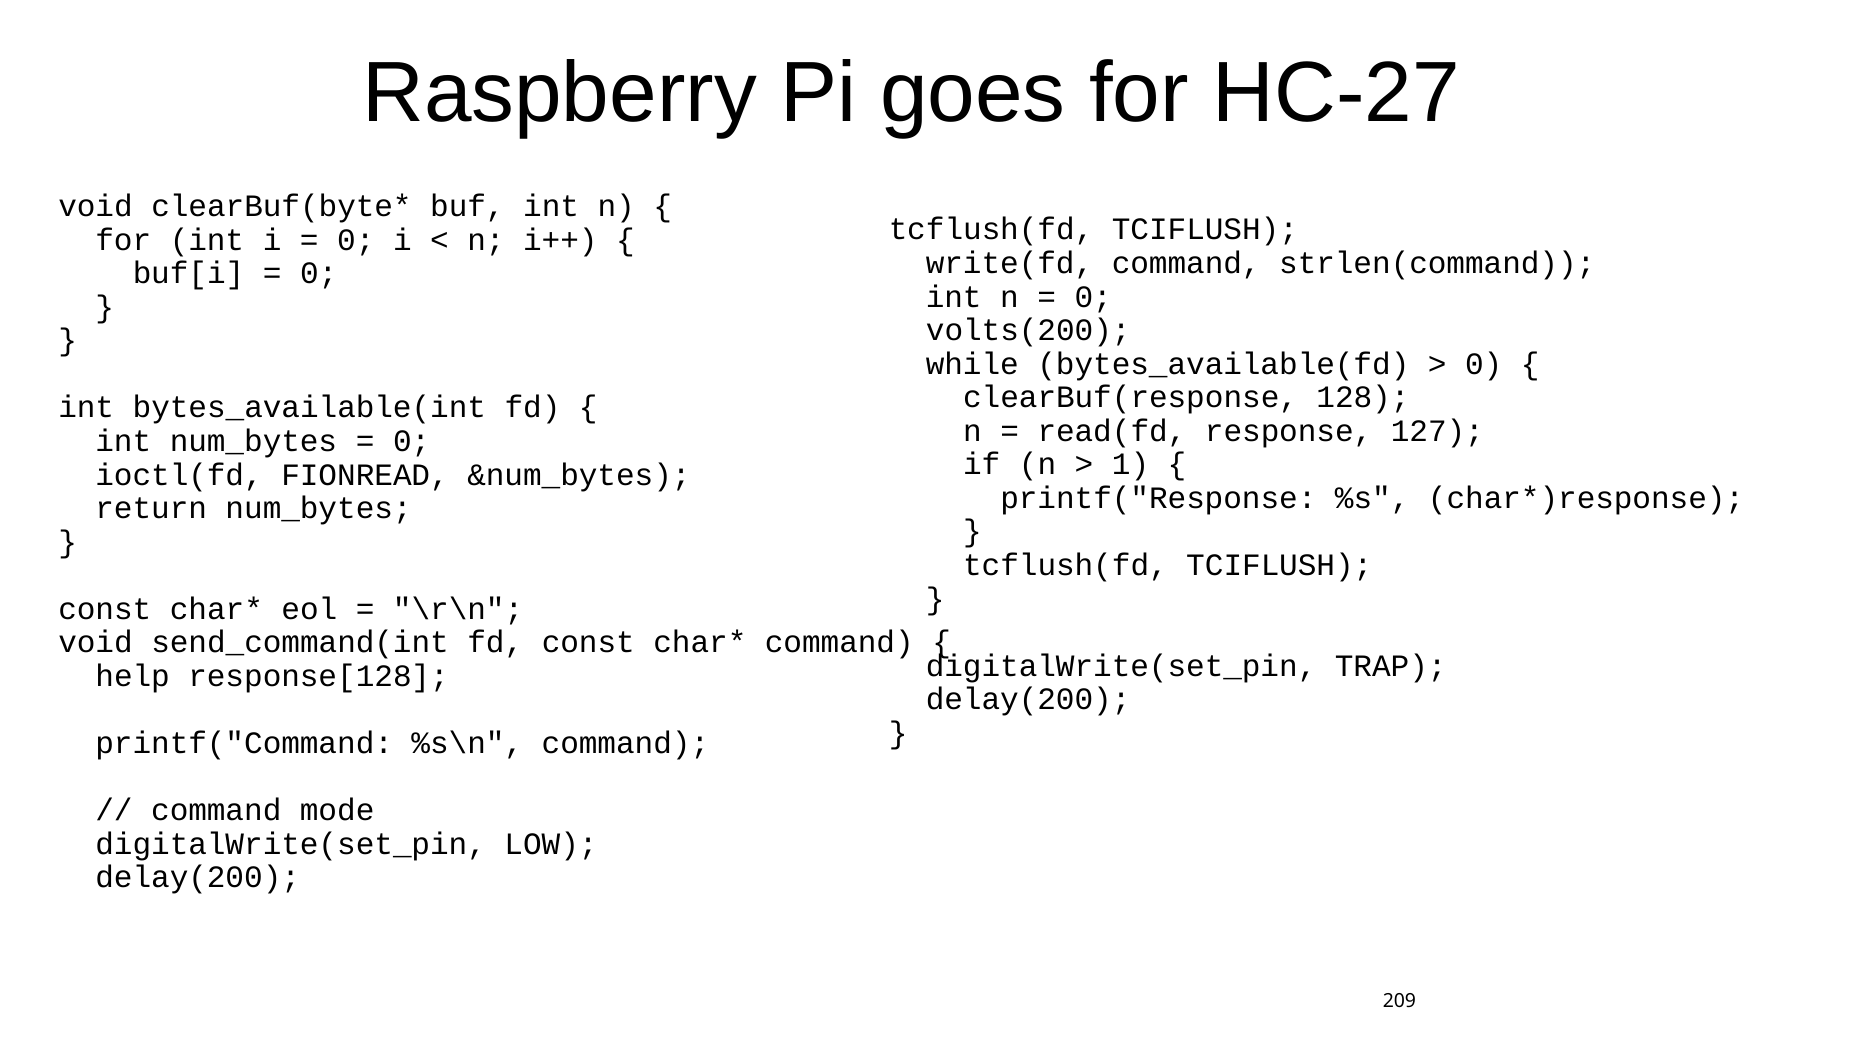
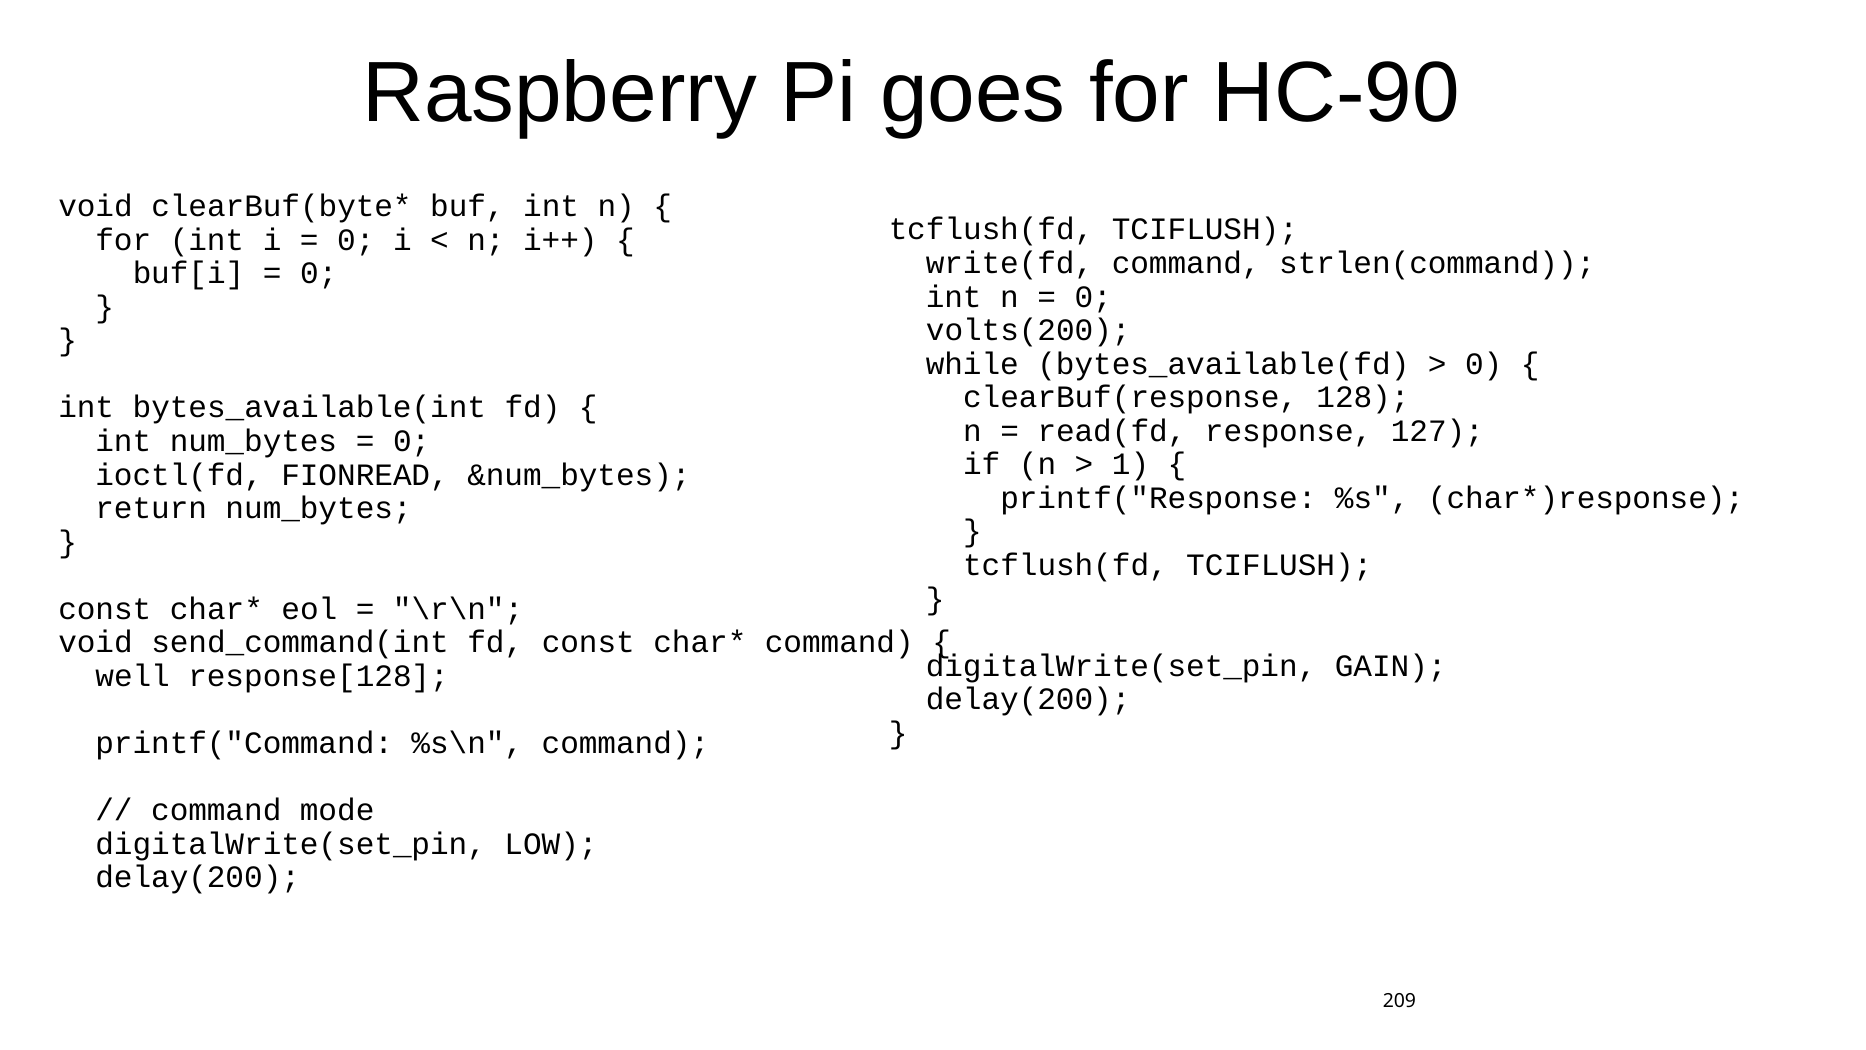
HC-27: HC-27 -> HC-90
TRAP: TRAP -> GAIN
help: help -> well
